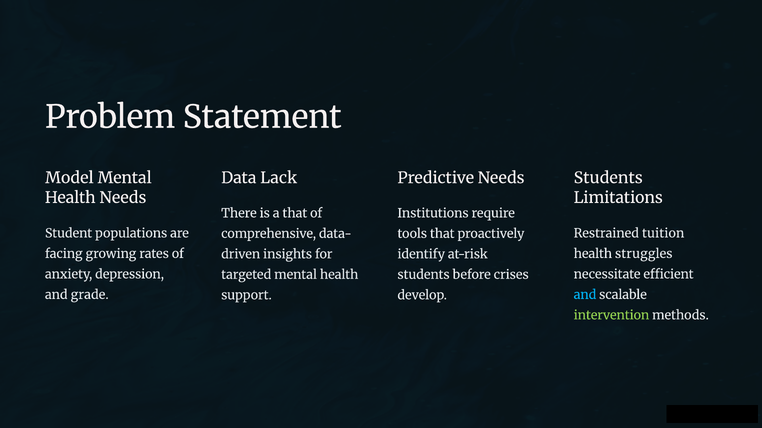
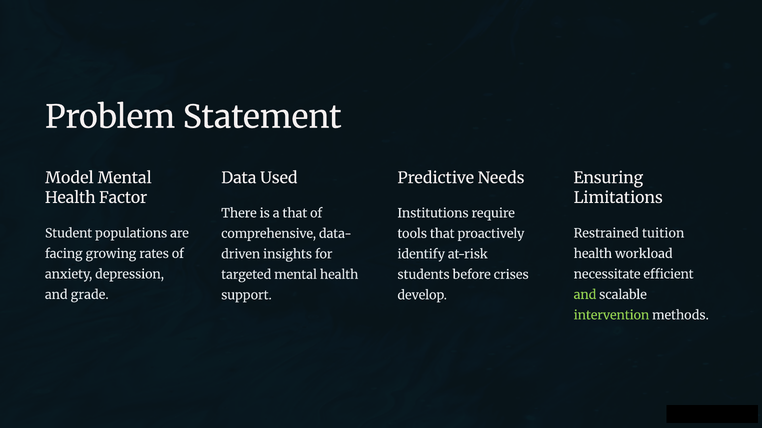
Lack: Lack -> Used
Students at (608, 178): Students -> Ensuring
Health Needs: Needs -> Factor
struggles: struggles -> workload
and at (585, 295) colour: light blue -> light green
